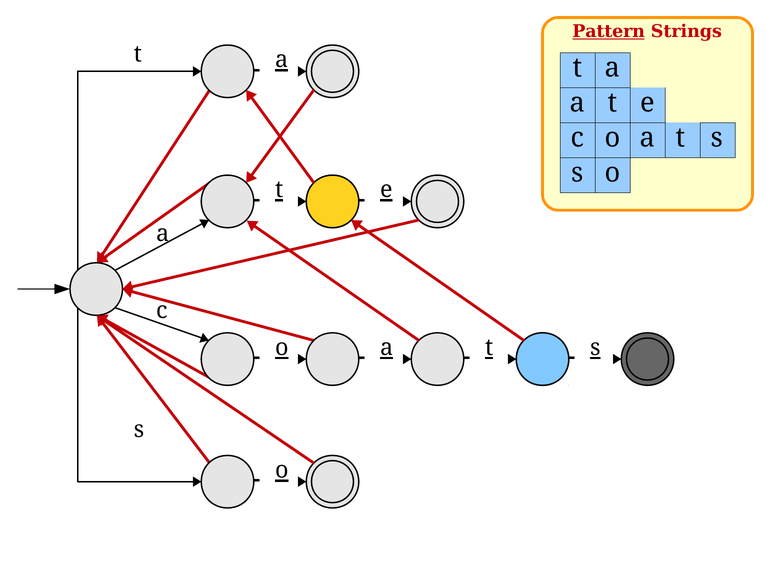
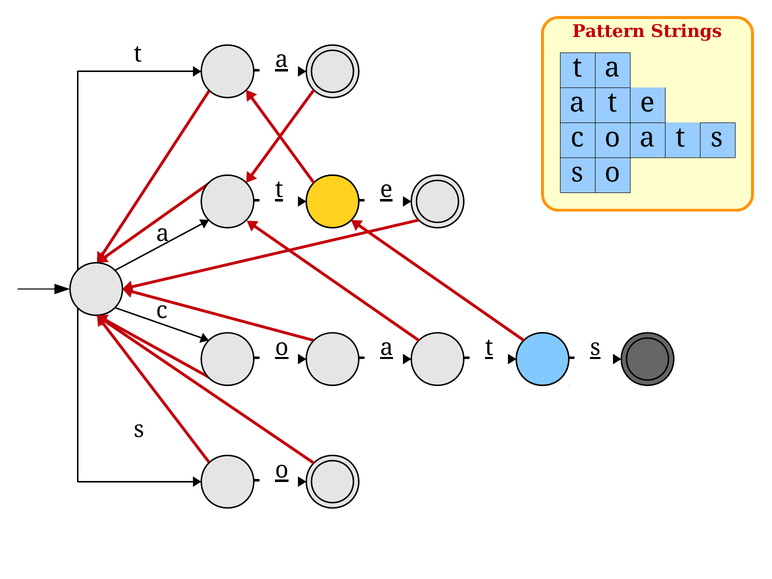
Pattern underline: present -> none
